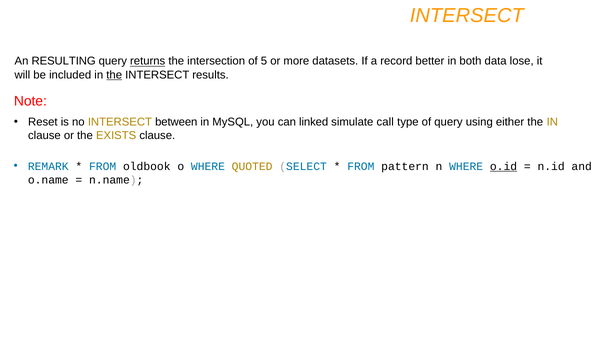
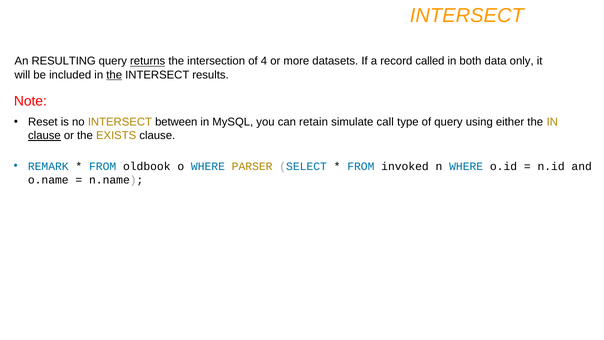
5: 5 -> 4
better: better -> called
lose: lose -> only
linked: linked -> retain
clause at (44, 136) underline: none -> present
QUOTED: QUOTED -> PARSER
pattern: pattern -> invoked
o.id underline: present -> none
